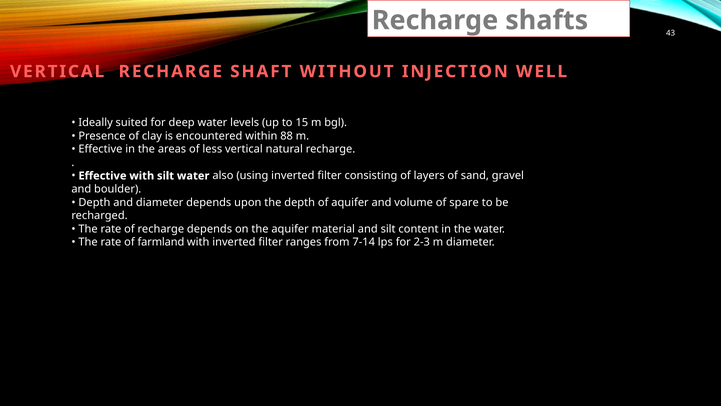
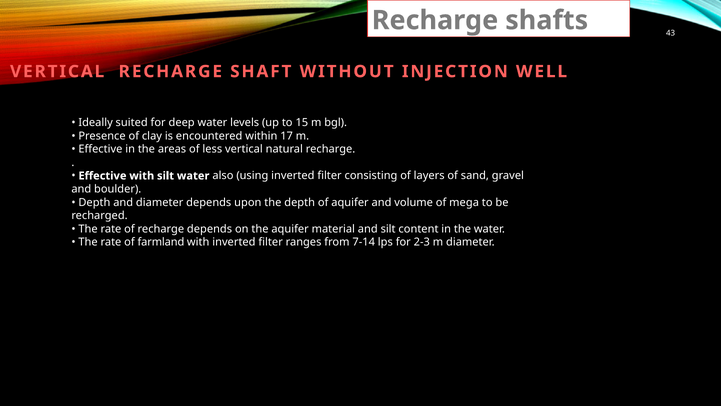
88: 88 -> 17
spare: spare -> mega
